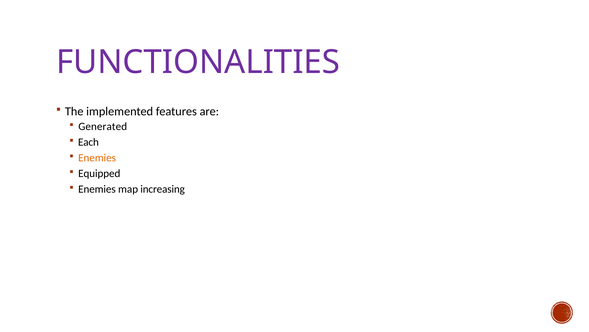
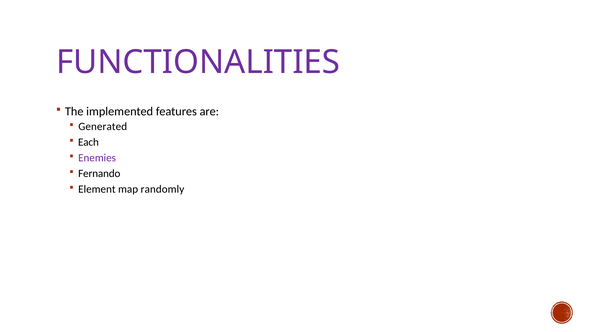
Enemies at (97, 158) colour: orange -> purple
Equipped: Equipped -> Fernando
Enemies at (97, 189): Enemies -> Element
increasing: increasing -> randomly
